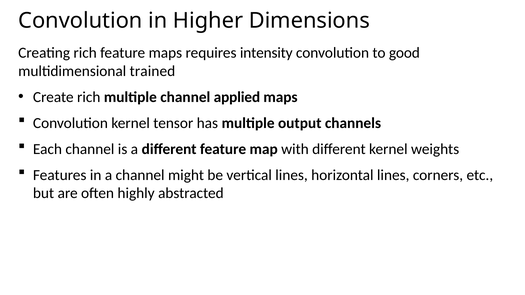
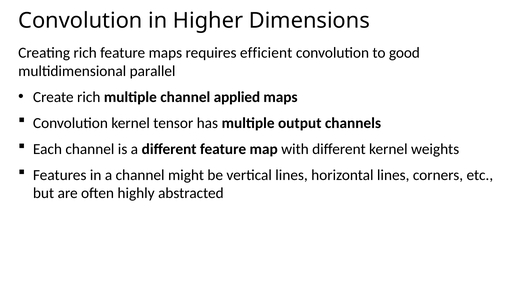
intensity: intensity -> efficient
trained: trained -> parallel
